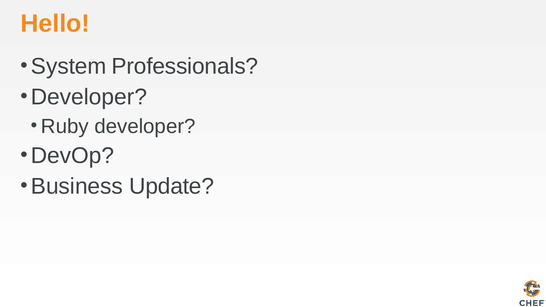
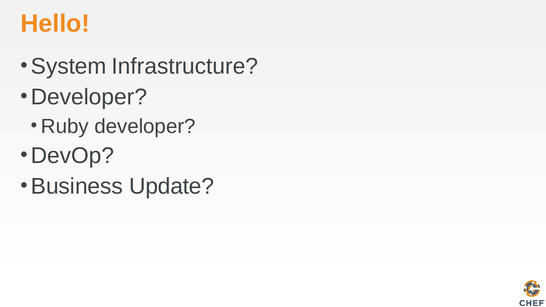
Professionals: Professionals -> Infrastructure
